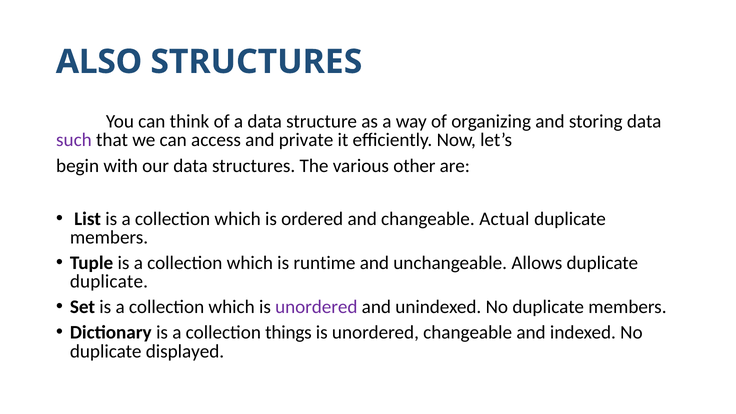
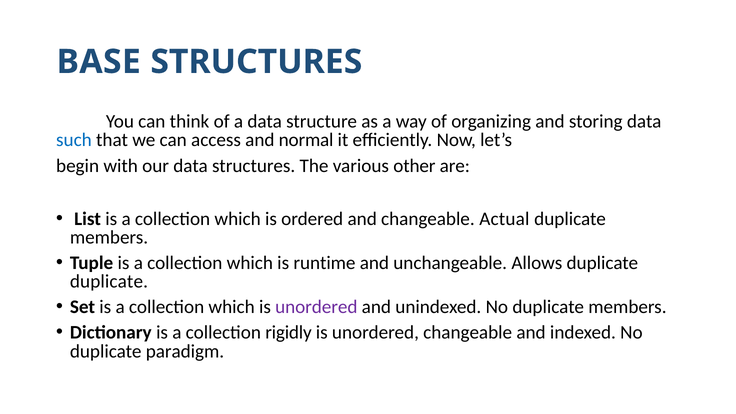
ALSO: ALSO -> BASE
such colour: purple -> blue
private: private -> normal
things: things -> rigidly
displayed: displayed -> paradigm
